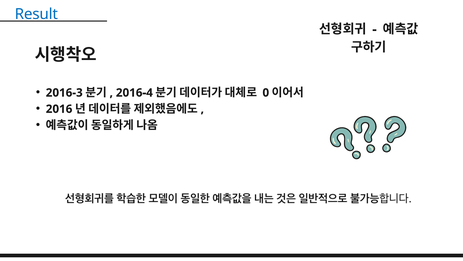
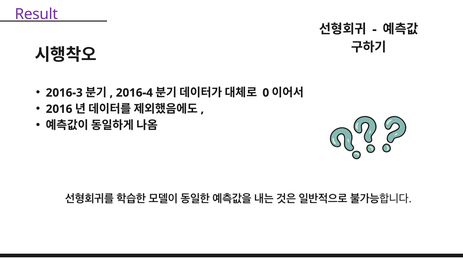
Result colour: blue -> purple
